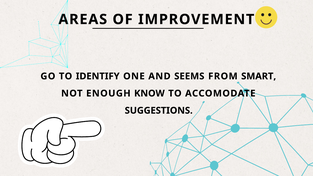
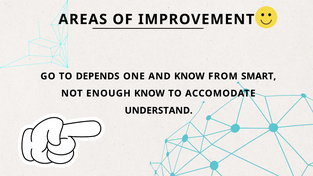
IDENTIFY: IDENTIFY -> DEPENDS
AND SEEMS: SEEMS -> KNOW
SUGGESTIONS: SUGGESTIONS -> UNDERSTAND
